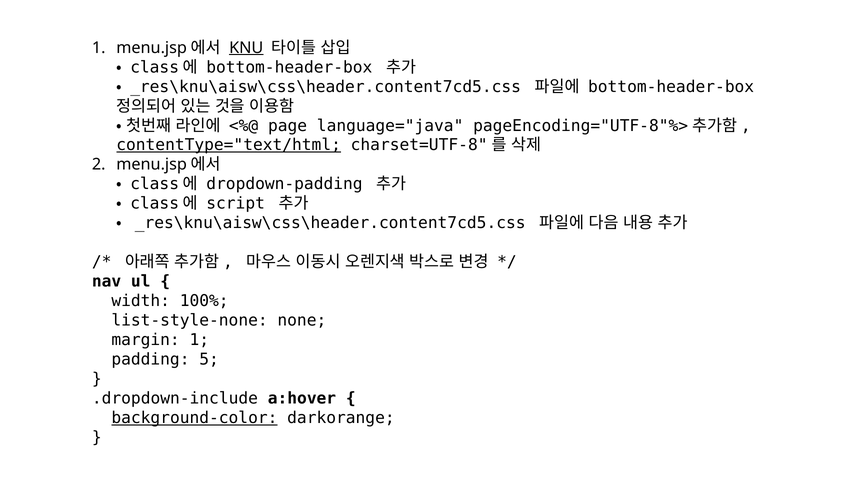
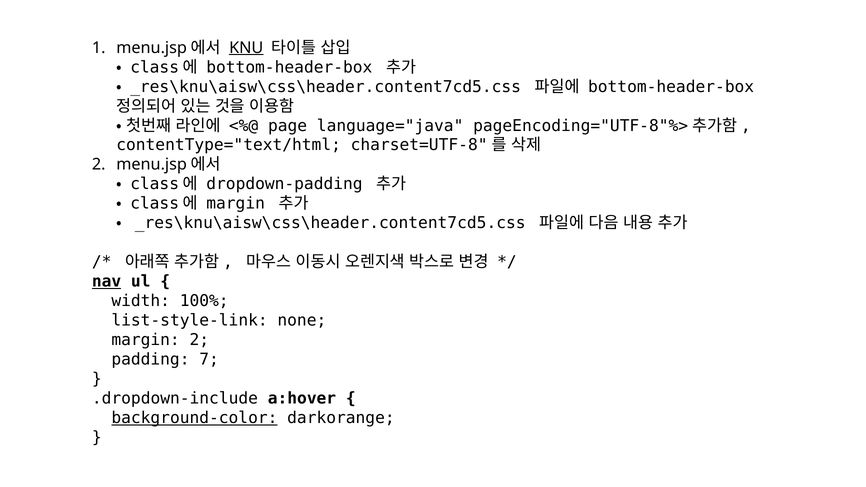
contentType="text/html underline: present -> none
script at (236, 204): script -> margin
nav underline: none -> present
list-style-none: list-style-none -> list-style-link
margin 1: 1 -> 2
5: 5 -> 7
